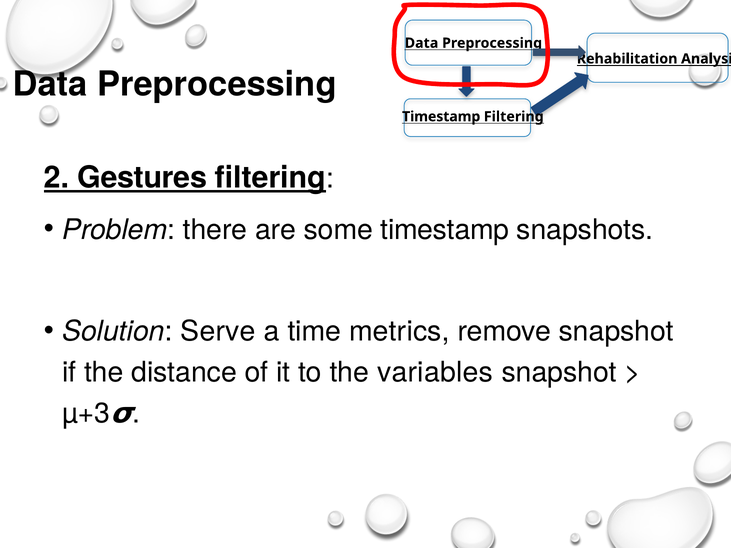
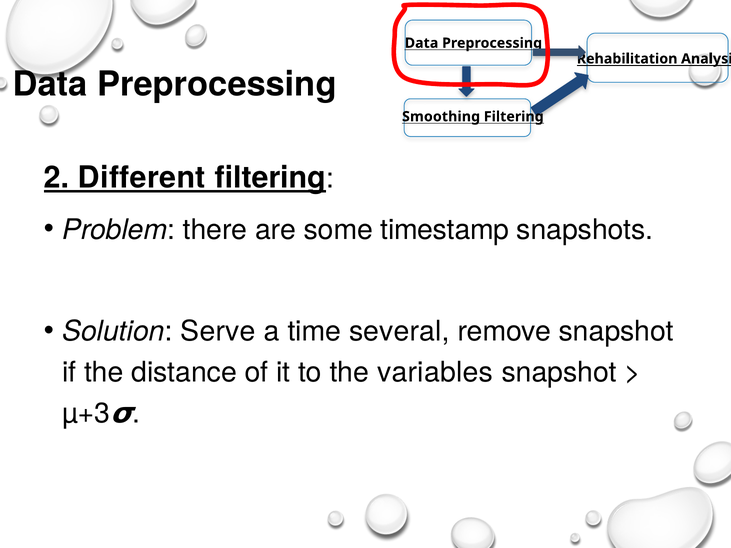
Timestamp at (441, 117): Timestamp -> Smoothing
Gestures: Gestures -> Different
metrics: metrics -> several
